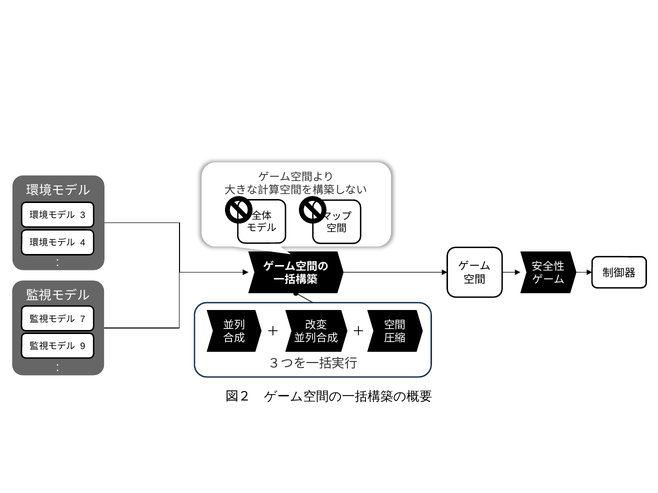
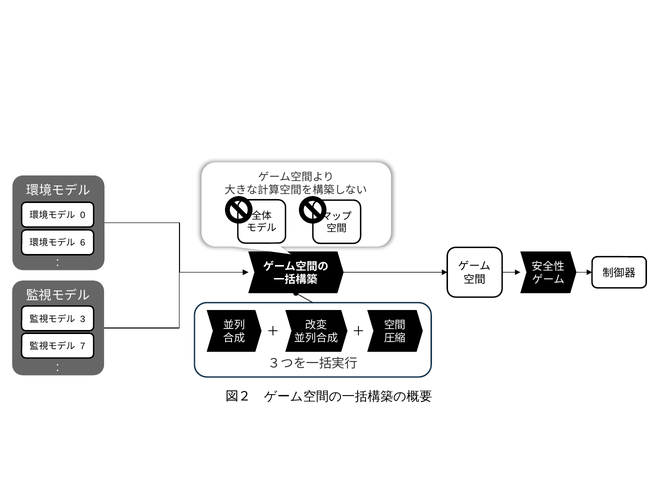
3: 3 -> 0
4: 4 -> 6
7: 7 -> 3
9: 9 -> 7
